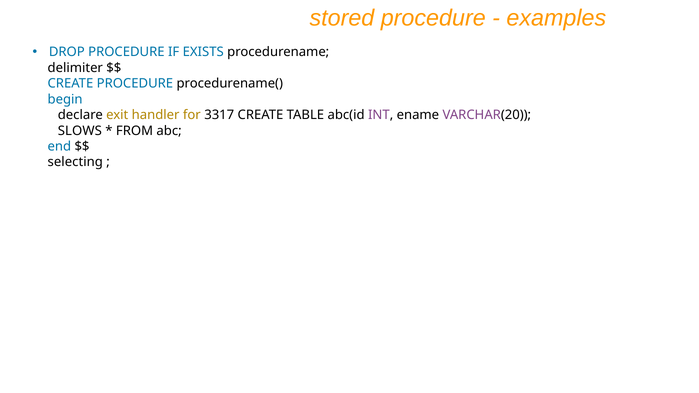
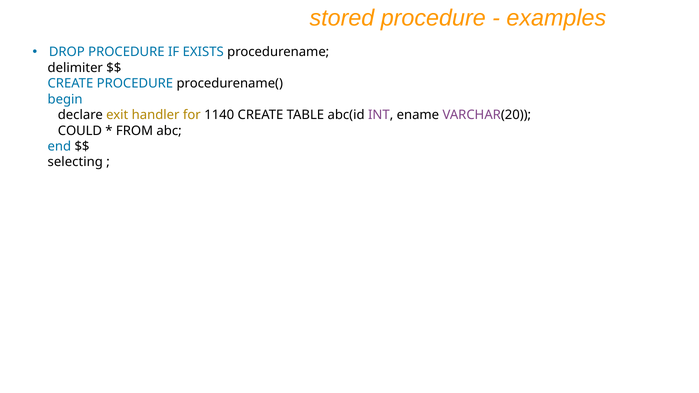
3317: 3317 -> 1140
SLOWS: SLOWS -> COULD
